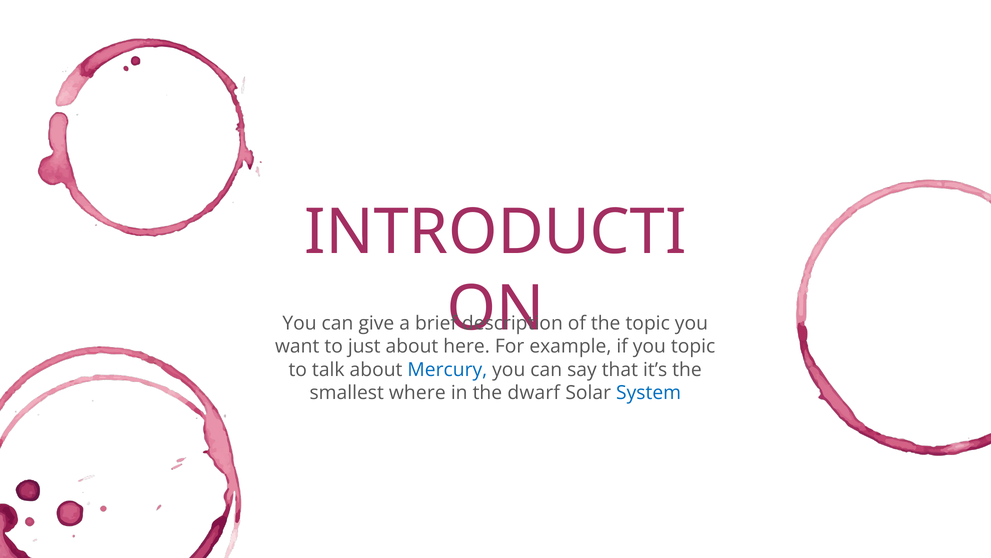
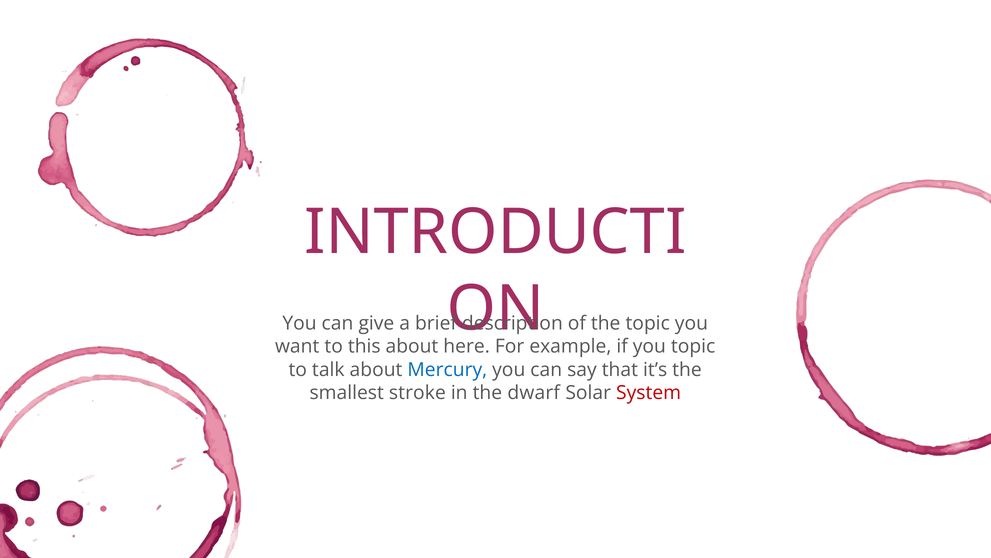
just: just -> this
where: where -> stroke
System colour: blue -> red
